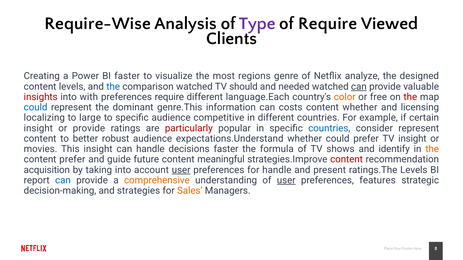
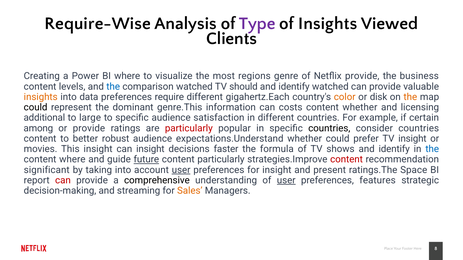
of Require: Require -> Insights
BI faster: faster -> where
Netflix analyze: analyze -> provide
designed: designed -> business
needed at (294, 87): needed -> identify
can at (359, 87) underline: present -> none
insights at (41, 97) colour: red -> orange
with: with -> data
language.Each: language.Each -> gigahertz.Each
free: free -> disk
the at (410, 97) colour: red -> orange
could at (36, 108) colour: blue -> black
localizing: localizing -> additional
competitive: competitive -> satisfaction
insight at (38, 128): insight -> among
countries at (329, 128) colour: blue -> black
consider represent: represent -> countries
can handle: handle -> insight
the at (432, 149) colour: orange -> blue
content prefer: prefer -> where
future underline: none -> present
content meaningful: meaningful -> particularly
acquisition: acquisition -> significant
for handle: handle -> insight
ratings.The Levels: Levels -> Space
can at (63, 181) colour: blue -> red
comprehensive colour: orange -> black
strategies: strategies -> streaming
